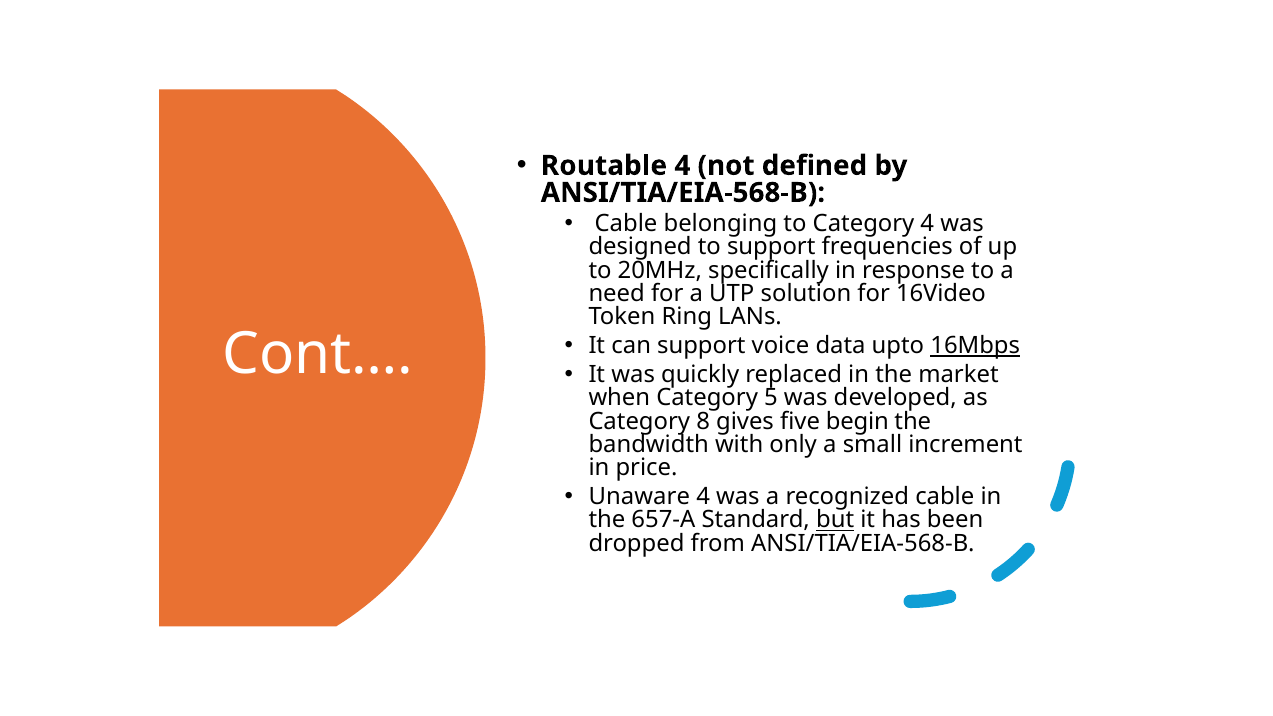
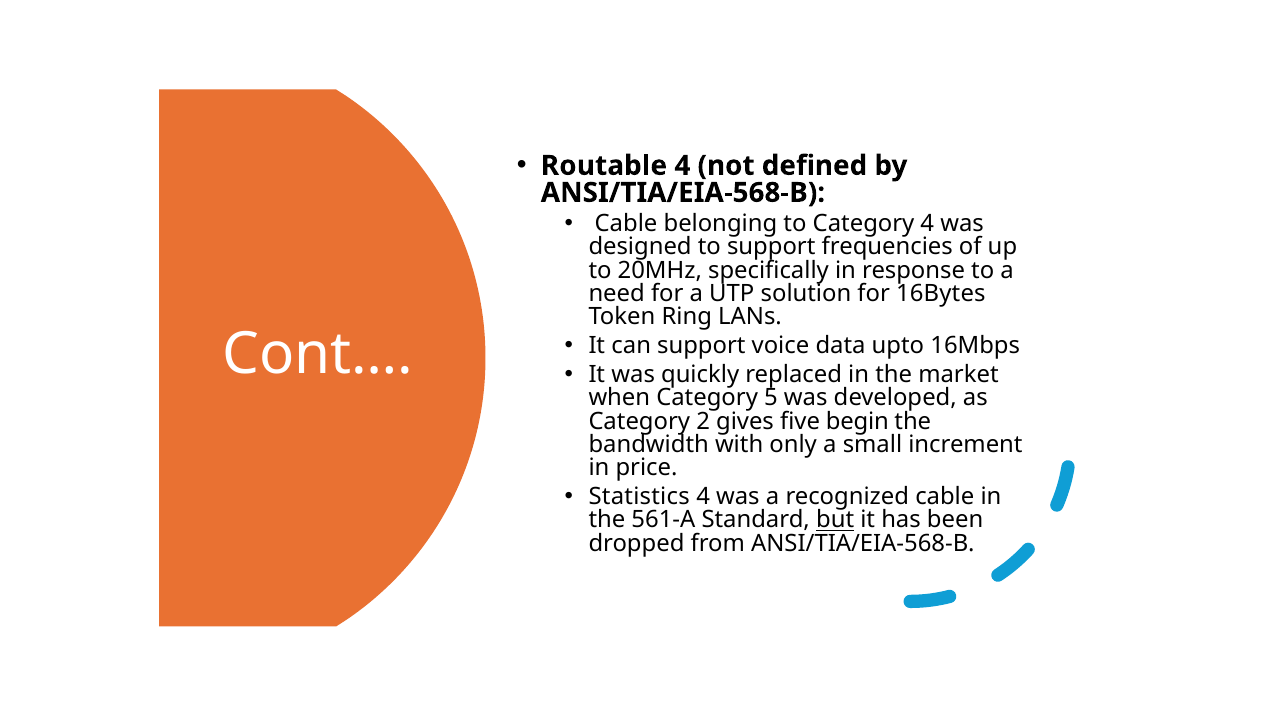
16Video: 16Video -> 16Bytes
16Mbps underline: present -> none
8: 8 -> 2
Unaware: Unaware -> Statistics
657-A: 657-A -> 561-A
